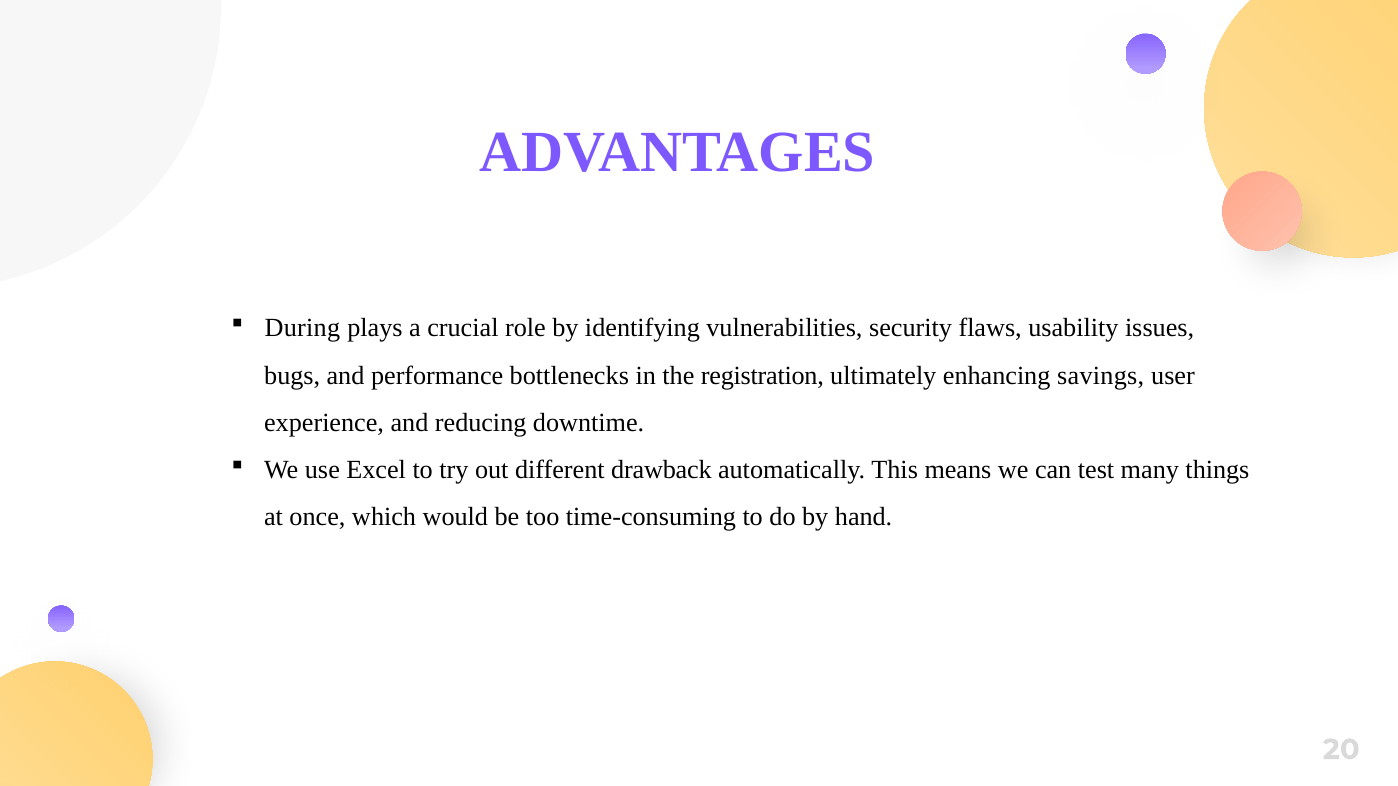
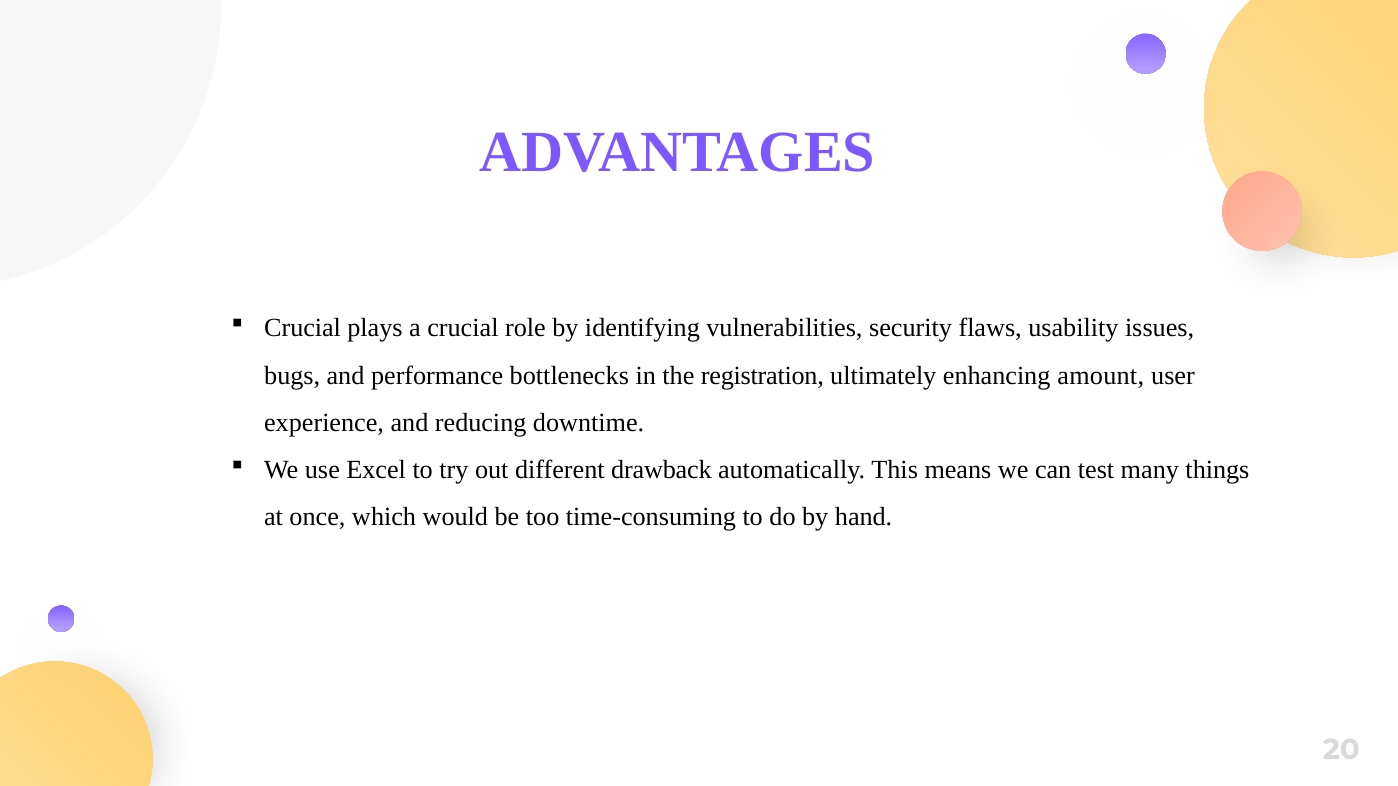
During at (302, 328): During -> Crucial
savings: savings -> amount
